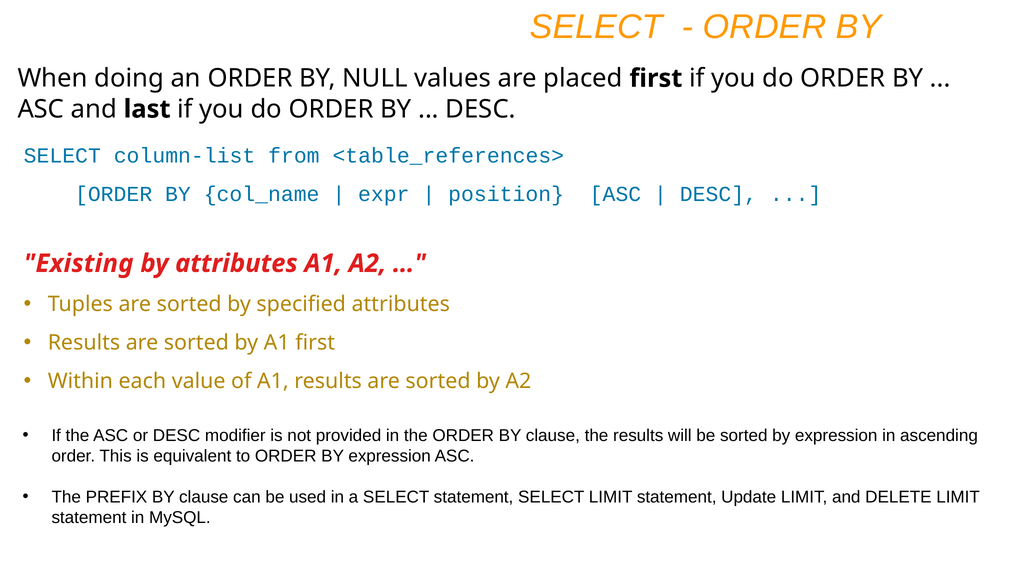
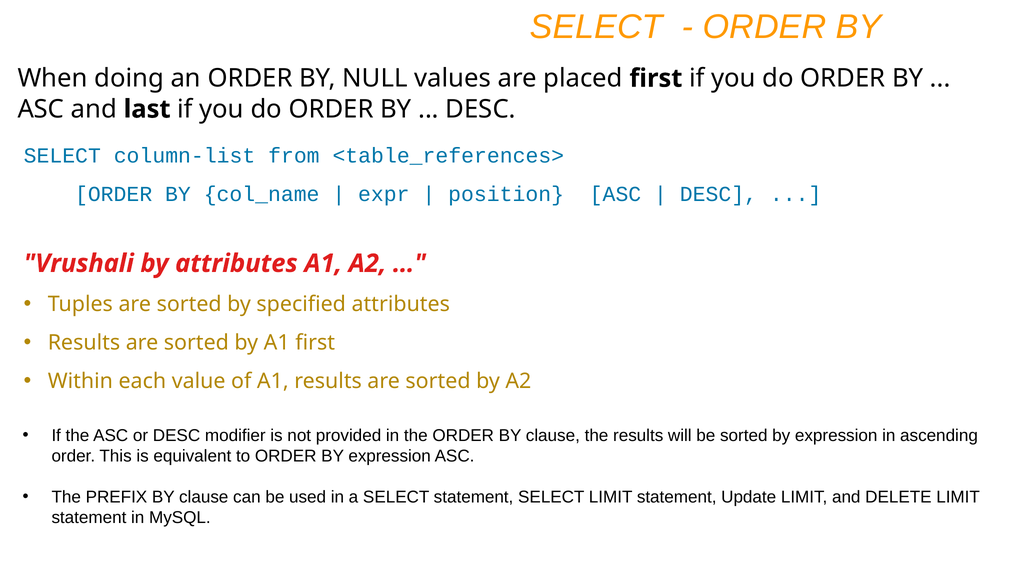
Existing: Existing -> Vrushali
